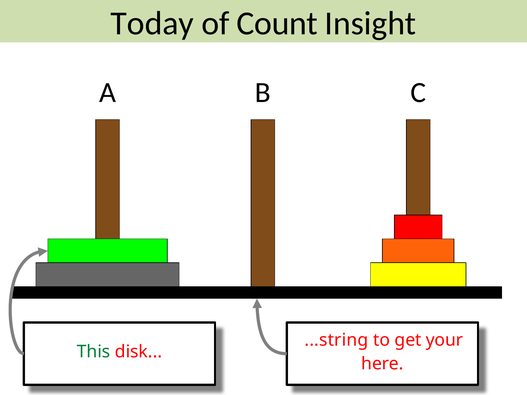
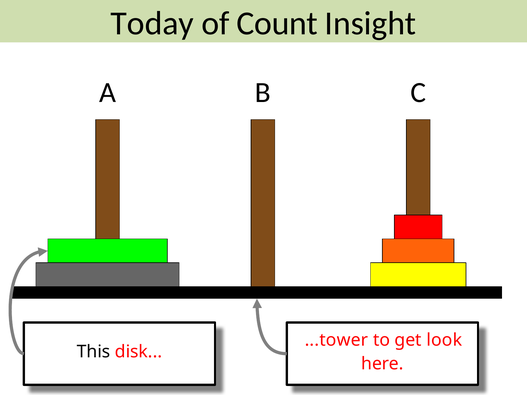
...string: ...string -> ...tower
your: your -> look
This colour: green -> black
